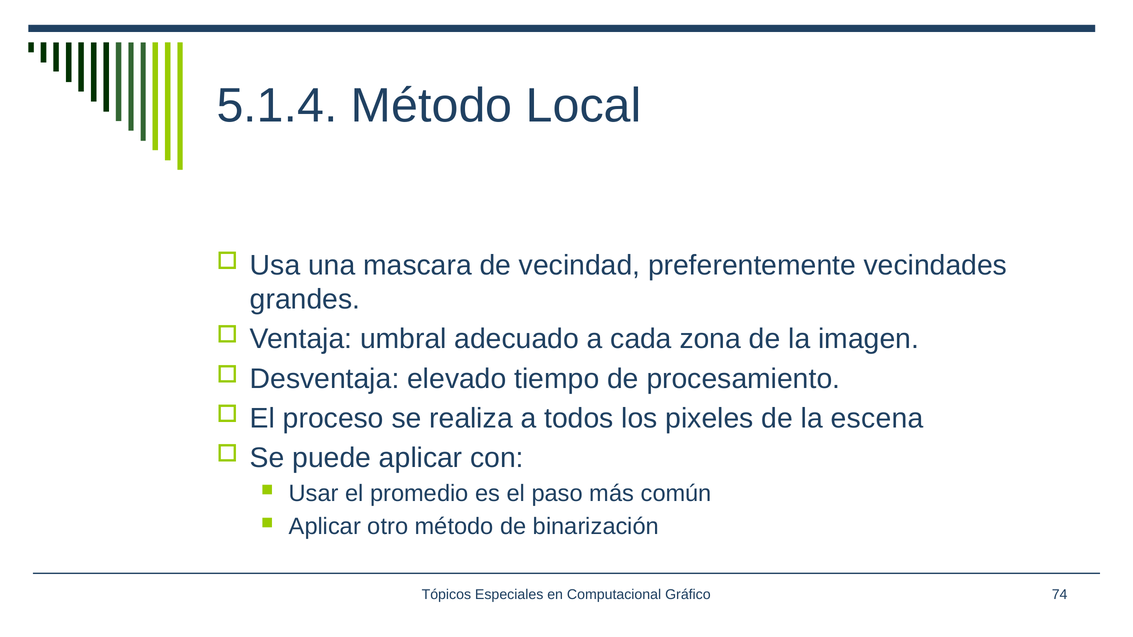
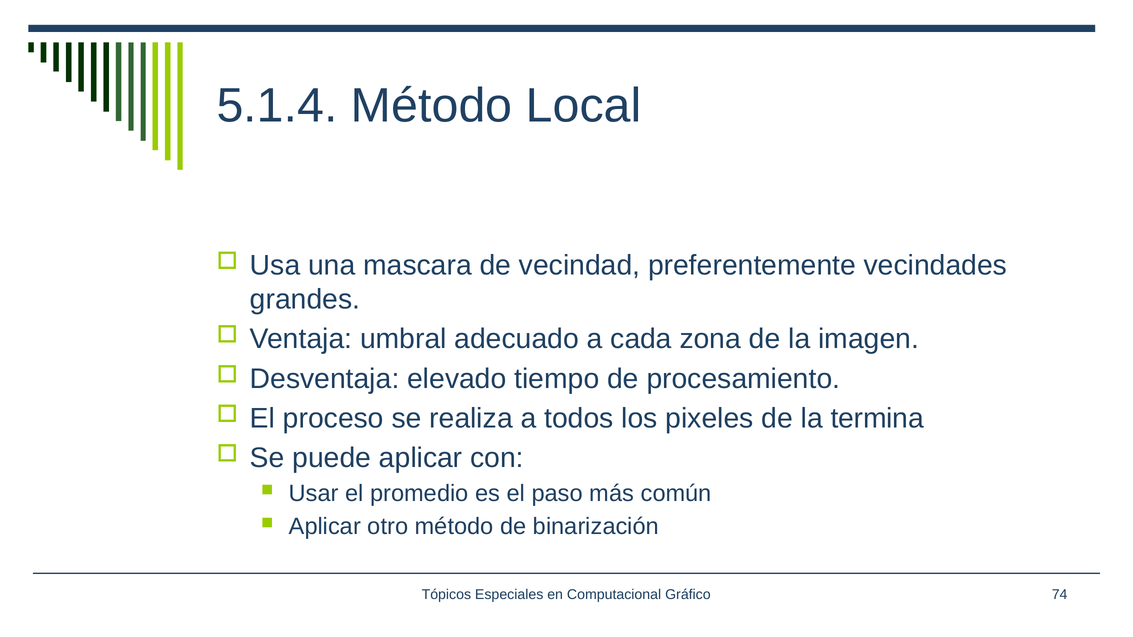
escena: escena -> termina
